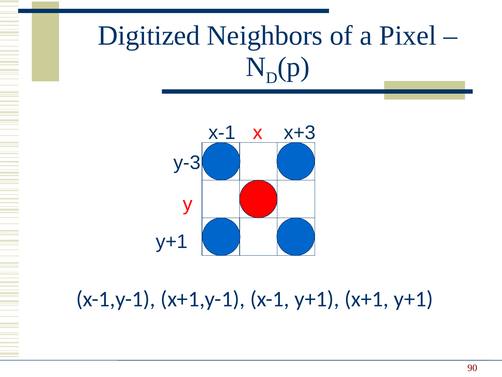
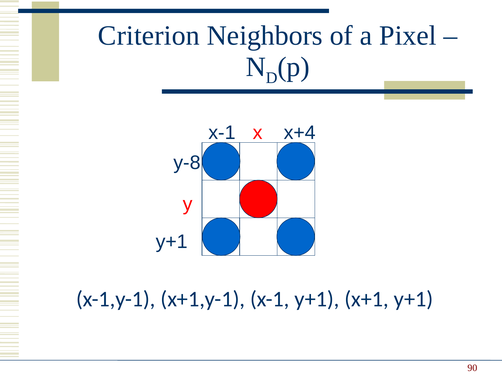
Digitized: Digitized -> Criterion
x+3: x+3 -> x+4
y-3: y-3 -> y-8
